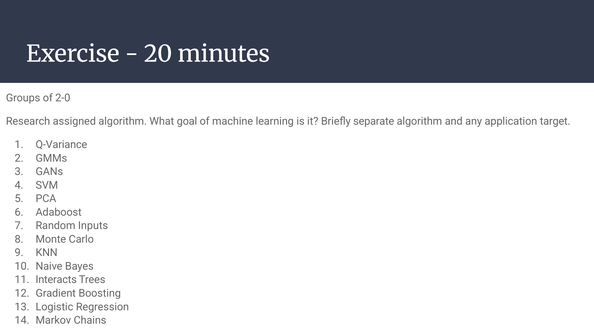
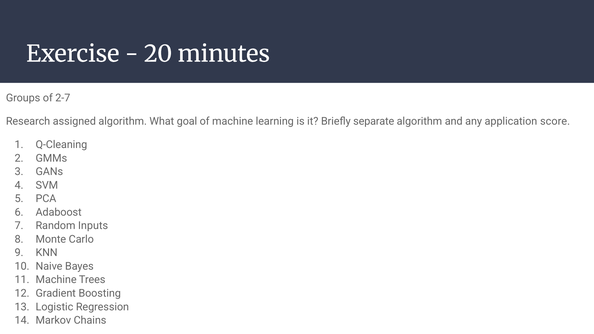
2-0: 2-0 -> 2-7
target: target -> score
Q-Variance: Q-Variance -> Q-Cleaning
Interacts at (56, 280): Interacts -> Machine
